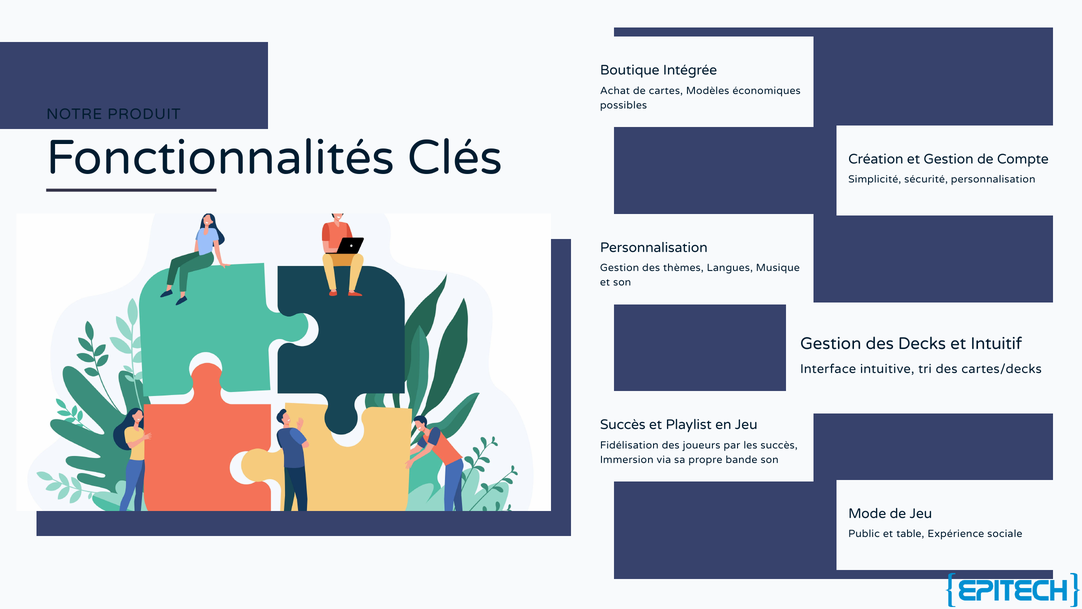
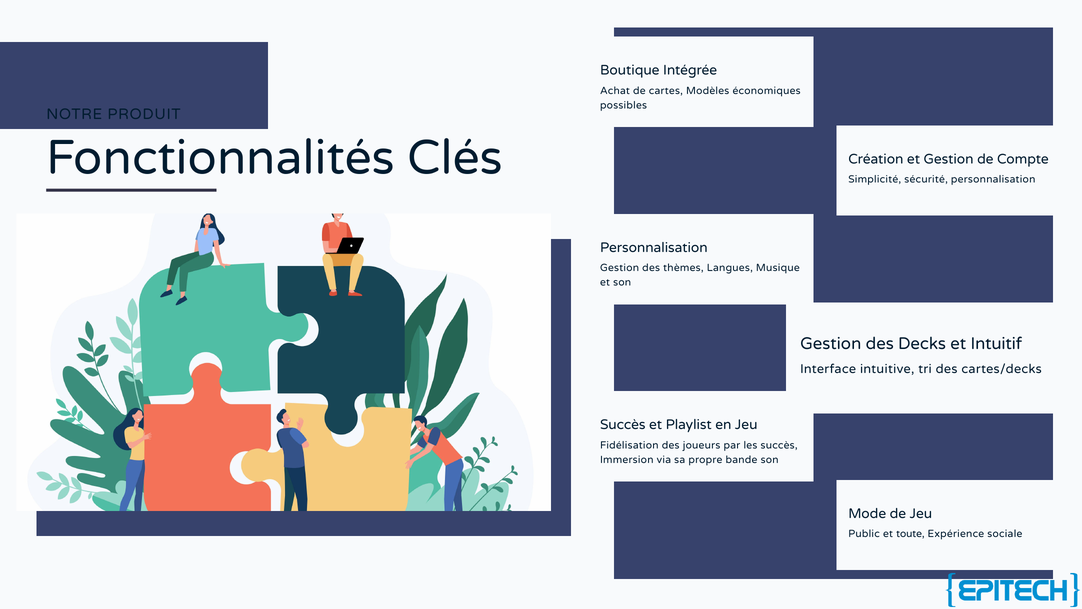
table: table -> toute
